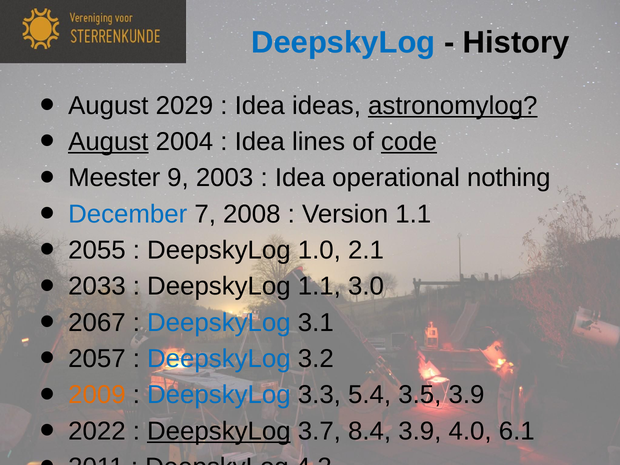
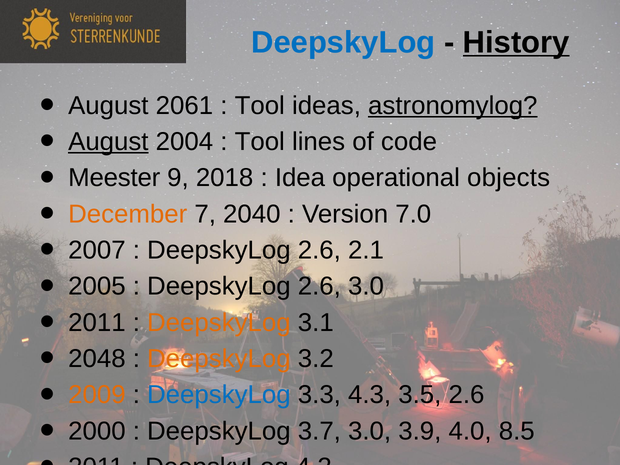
History underline: none -> present
2029: 2029 -> 2061
Idea at (260, 106): Idea -> Tool
Idea at (260, 142): Idea -> Tool
code underline: present -> none
2003: 2003 -> 2018
nothing: nothing -> objects
December colour: blue -> orange
2008: 2008 -> 2040
Version 1.1: 1.1 -> 7.0
2055: 2055 -> 2007
1.0 at (319, 250): 1.0 -> 2.6
2033: 2033 -> 2005
1.1 at (319, 286): 1.1 -> 2.6
2067 at (97, 323): 2067 -> 2011
DeepskyLog at (219, 323) colour: blue -> orange
2057: 2057 -> 2048
DeepskyLog at (219, 359) colour: blue -> orange
3.3 5.4: 5.4 -> 4.3
3.5 3.9: 3.9 -> 2.6
2022: 2022 -> 2000
DeepskyLog at (219, 431) underline: present -> none
3.7 8.4: 8.4 -> 3.0
6.1: 6.1 -> 8.5
